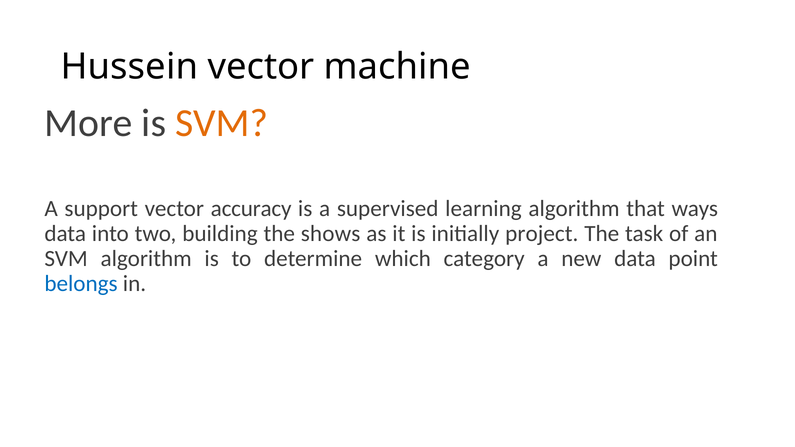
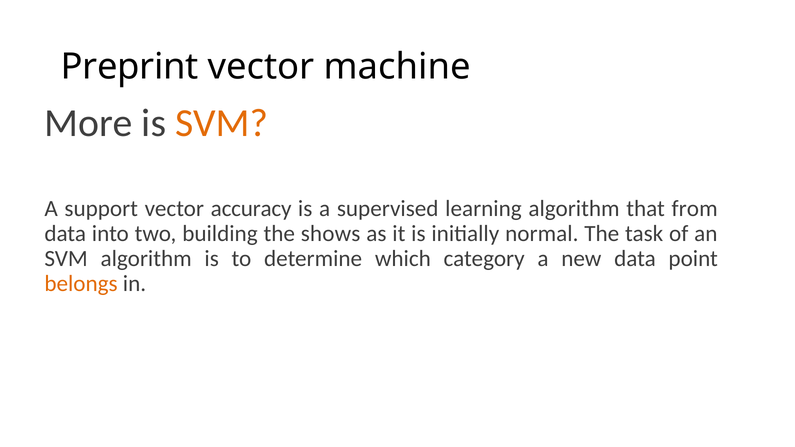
Hussein: Hussein -> Preprint
ways: ways -> from
project: project -> normal
belongs colour: blue -> orange
